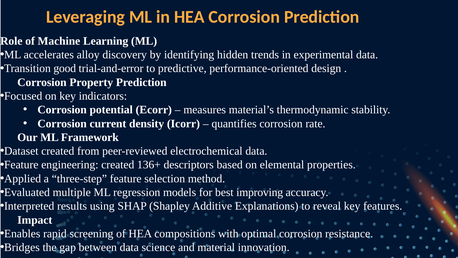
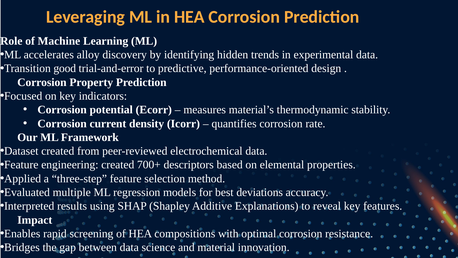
136+: 136+ -> 700+
improving: improving -> deviations
